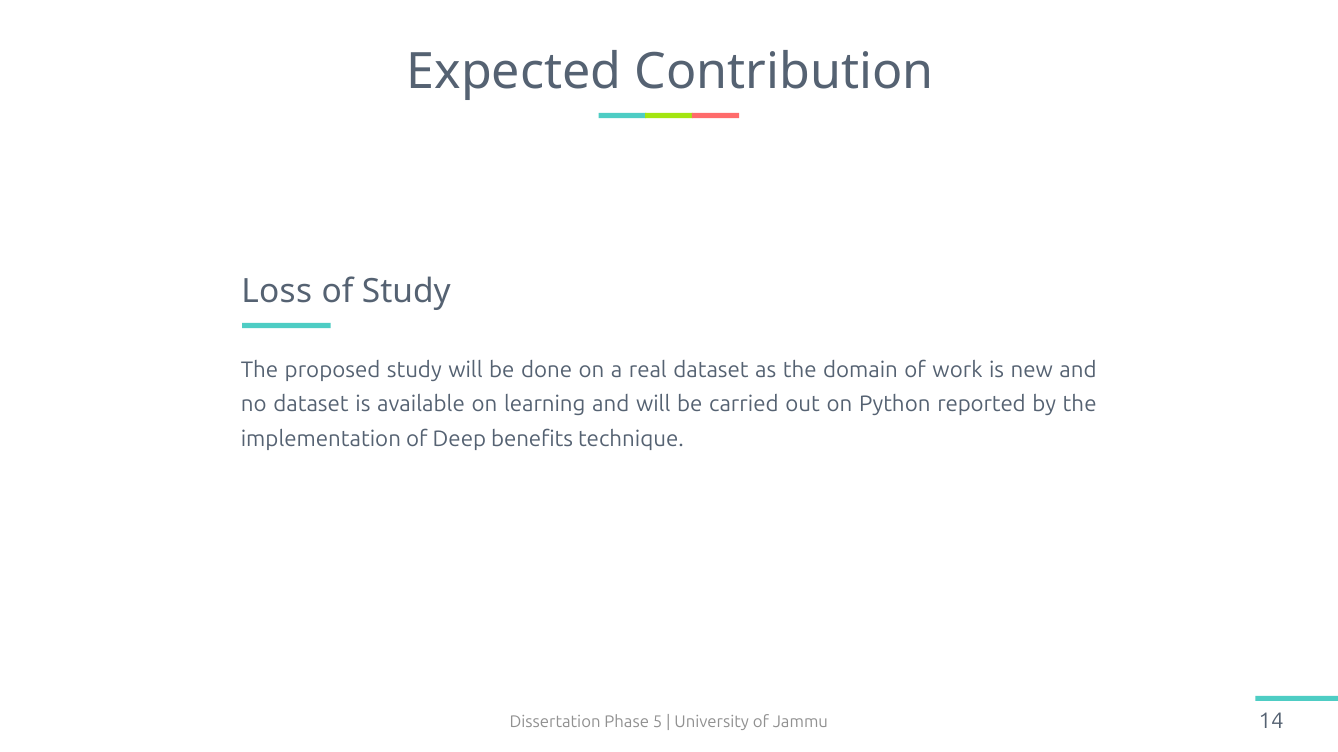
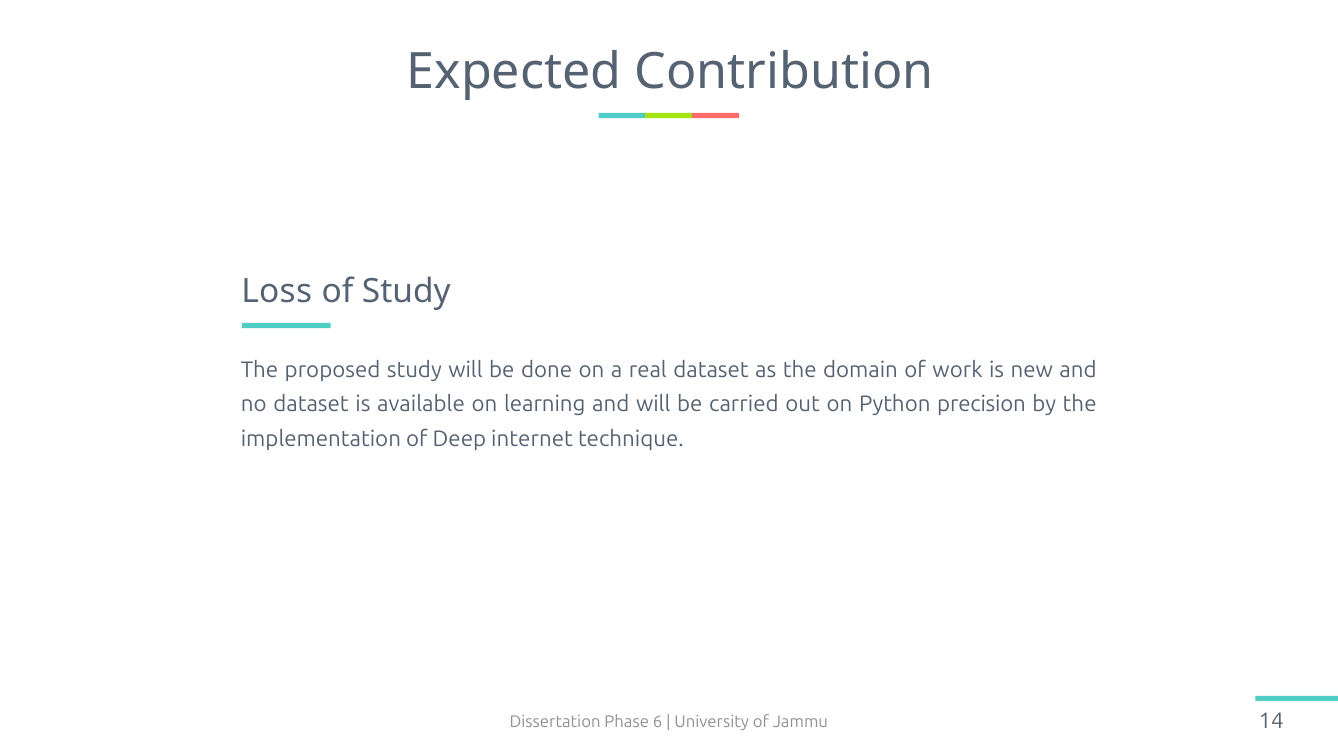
reported: reported -> precision
benefits: benefits -> internet
5: 5 -> 6
